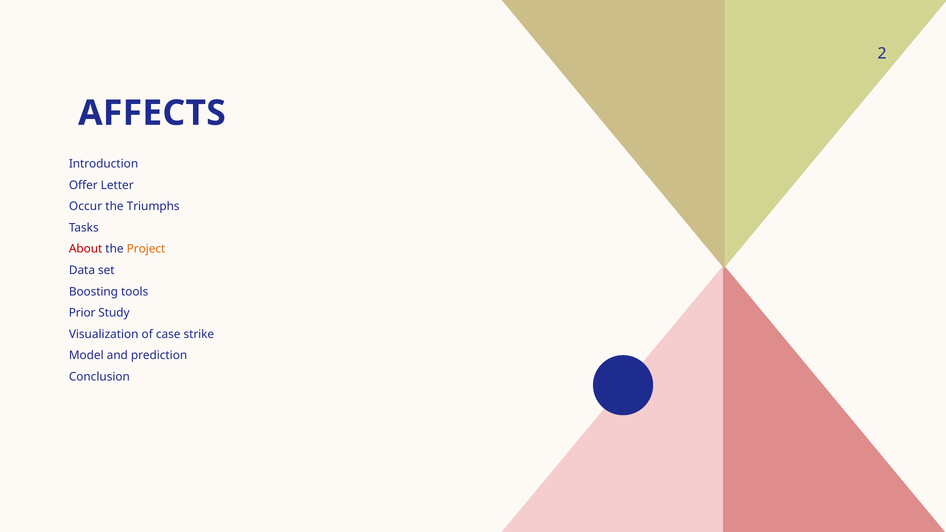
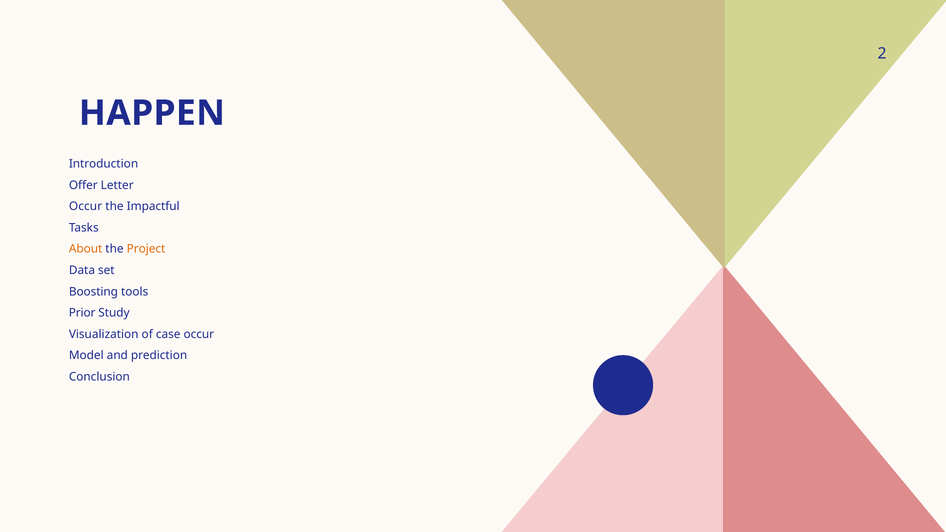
AFFECTS: AFFECTS -> HAPPEN
Triumphs: Triumphs -> Impactful
About colour: red -> orange
case strike: strike -> occur
